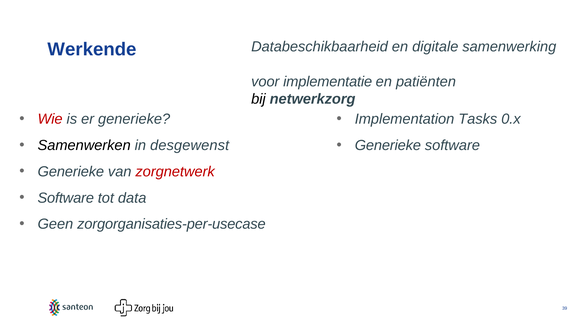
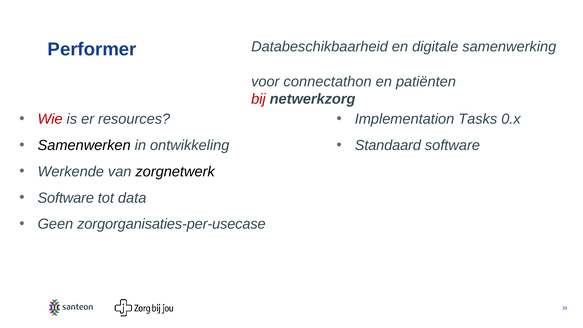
Werkende: Werkende -> Performer
implementatie: implementatie -> connectathon
bij colour: black -> red
er generieke: generieke -> resources
desgewenst: desgewenst -> ontwikkeling
Generieke at (388, 145): Generieke -> Standaard
Generieke at (71, 172): Generieke -> Werkende
zorgnetwerk colour: red -> black
